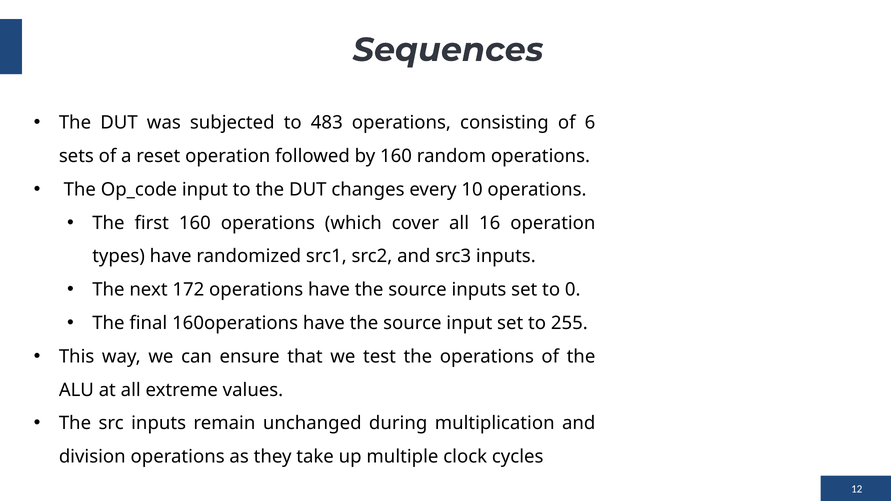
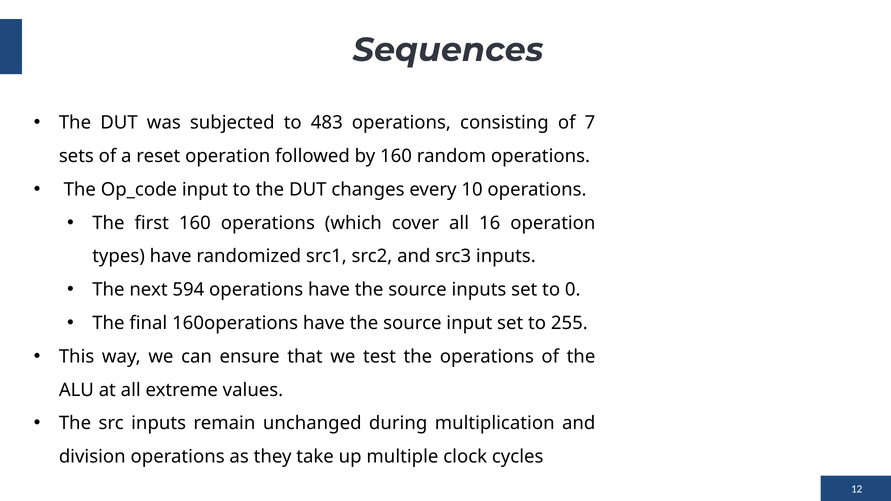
6: 6 -> 7
172: 172 -> 594
